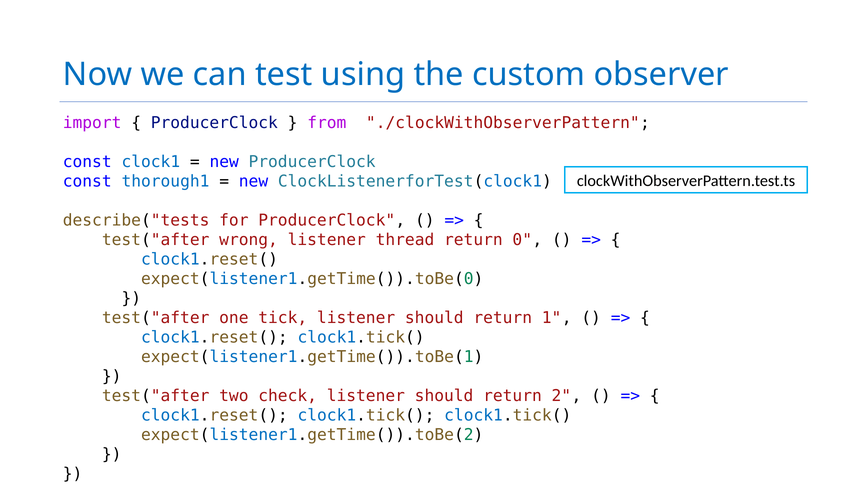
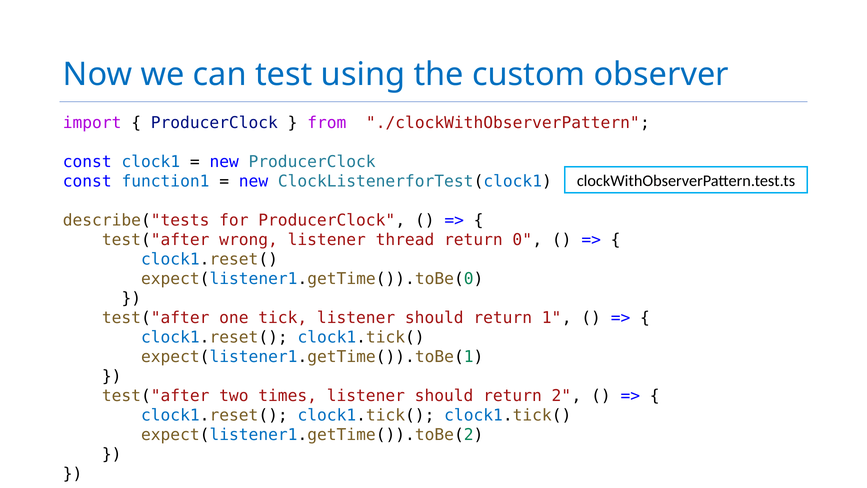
thorough1: thorough1 -> function1
check: check -> times
